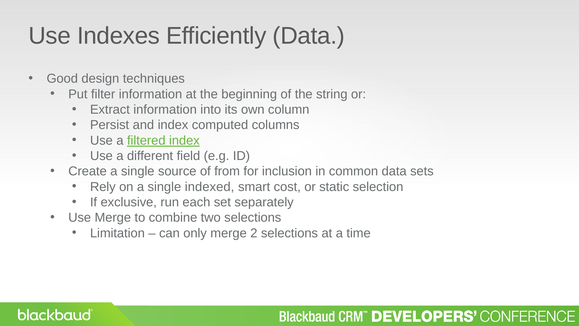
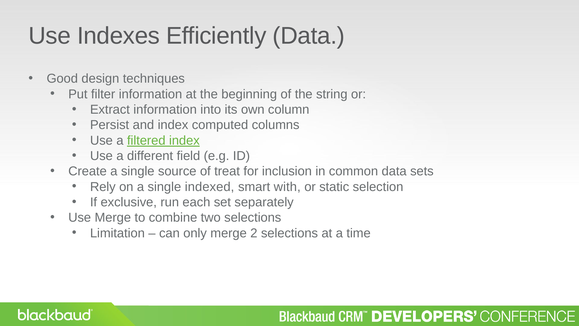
from: from -> treat
cost: cost -> with
